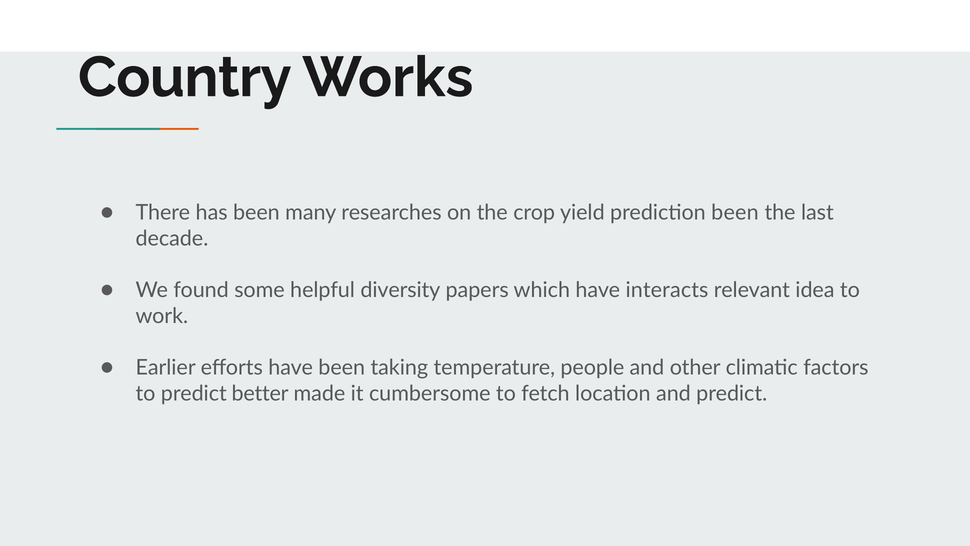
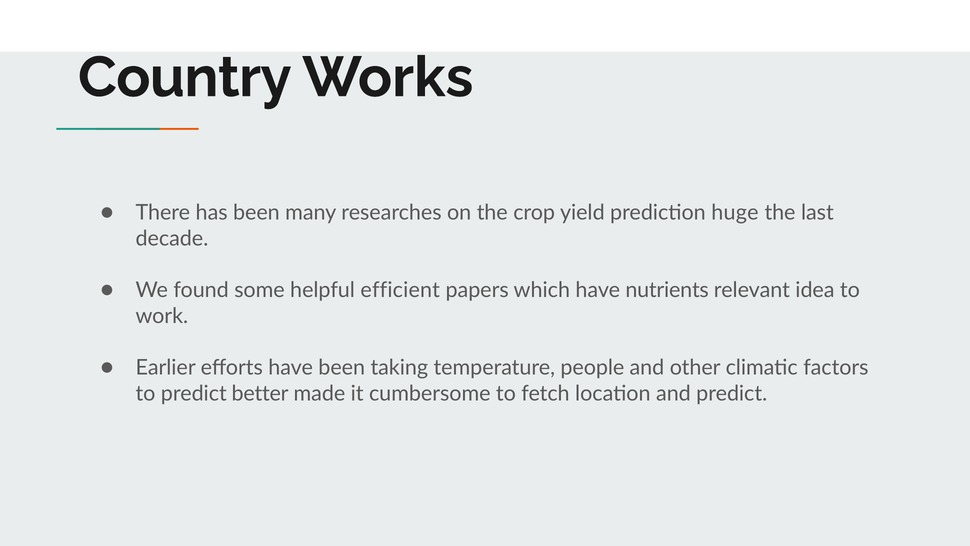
prediction been: been -> huge
diversity: diversity -> efficient
interacts: interacts -> nutrients
